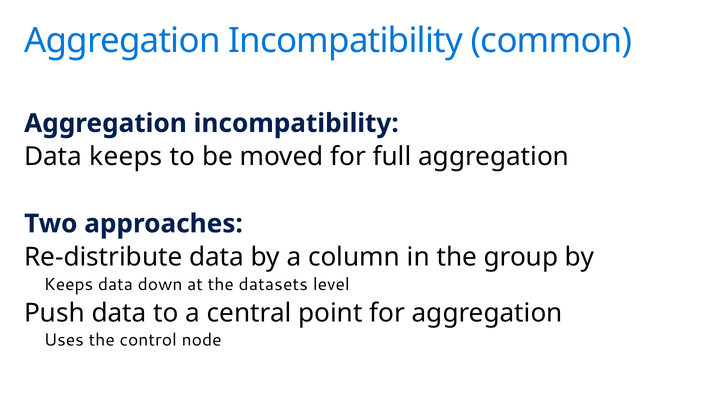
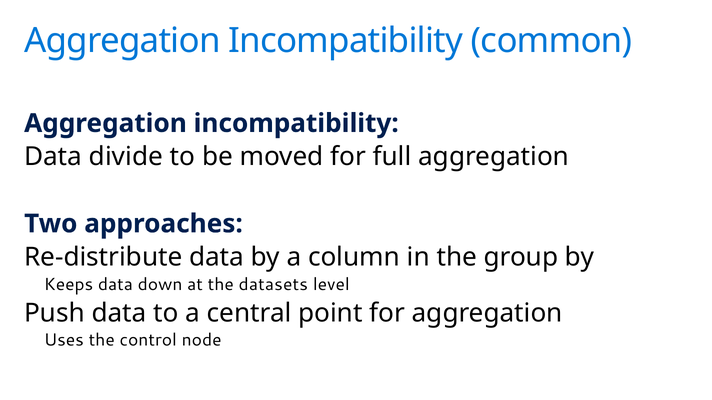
Data keeps: keeps -> divide
